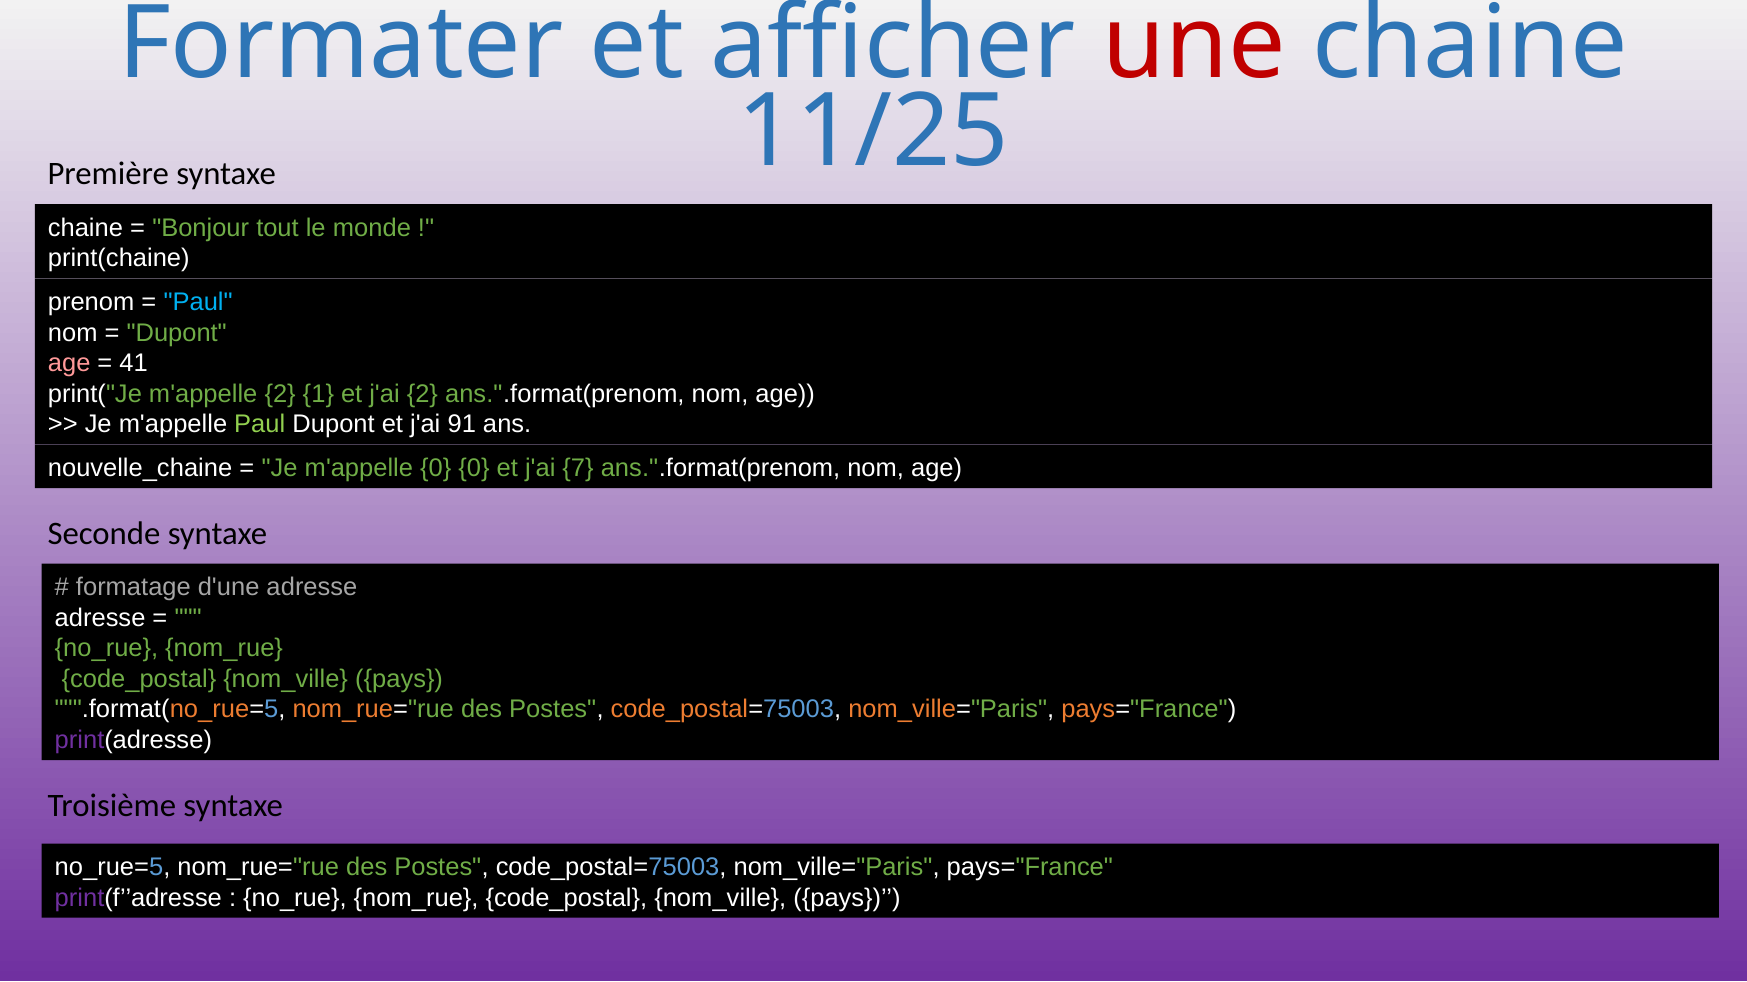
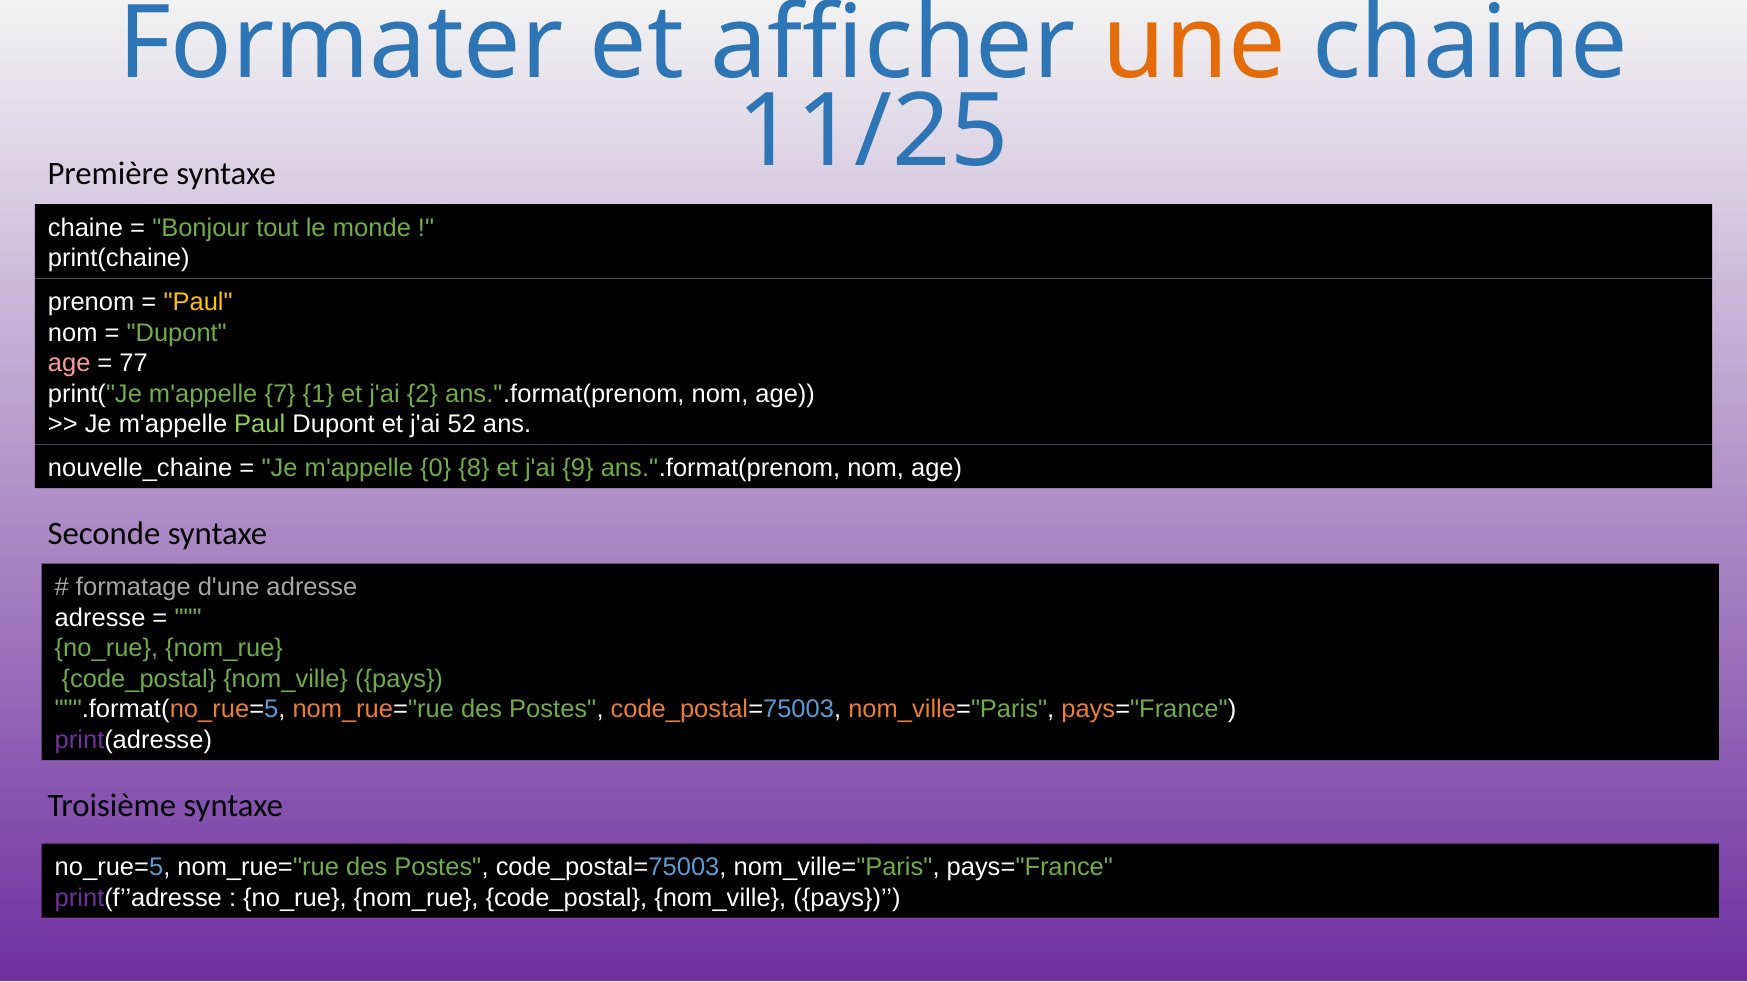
une colour: red -> orange
Paul at (198, 302) colour: light blue -> yellow
41: 41 -> 77
m'appelle 2: 2 -> 7
91: 91 -> 52
0 0: 0 -> 8
7: 7 -> 9
